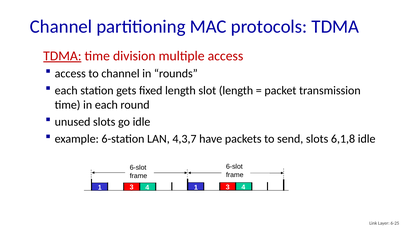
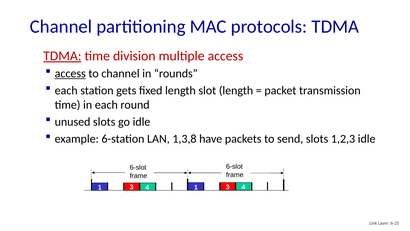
access at (70, 73) underline: none -> present
4,3,7: 4,3,7 -> 1,3,8
6,1,8: 6,1,8 -> 1,2,3
